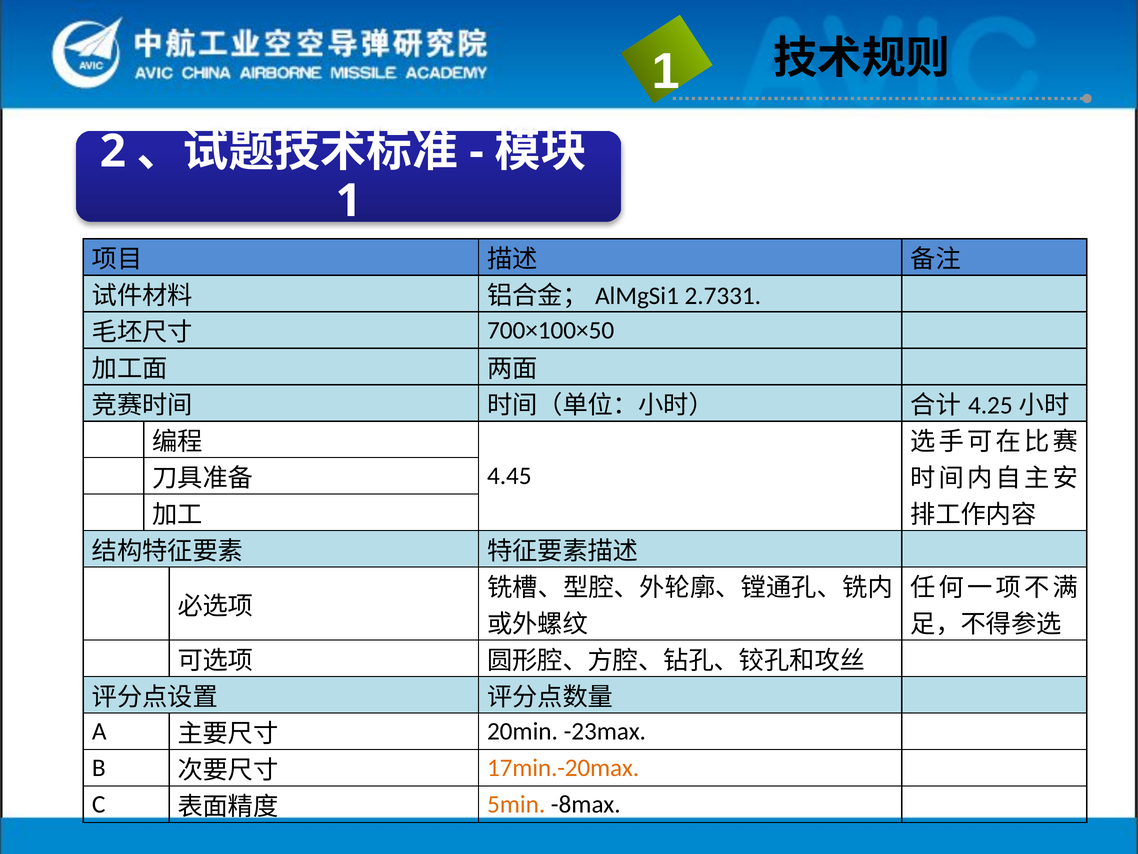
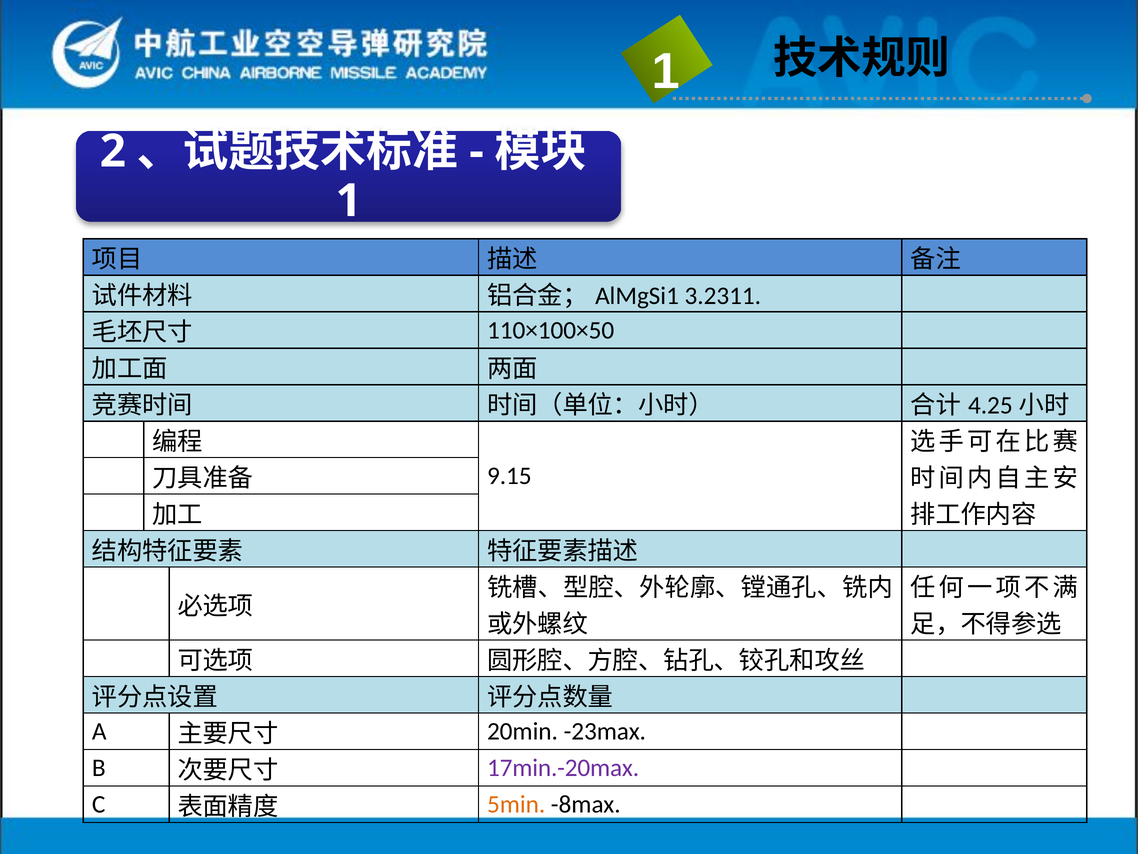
2.7331: 2.7331 -> 3.2311
700×100×50: 700×100×50 -> 110×100×50
4.45: 4.45 -> 9.15
17min.-20max colour: orange -> purple
